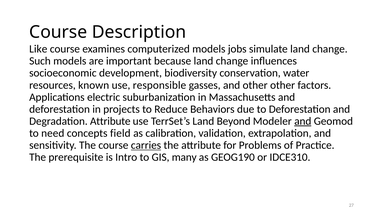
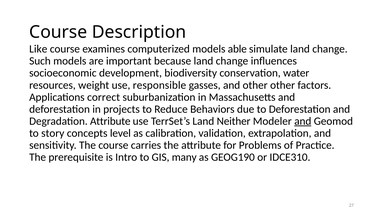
jobs: jobs -> able
known: known -> weight
electric: electric -> correct
Beyond: Beyond -> Neither
need: need -> story
field: field -> level
carries underline: present -> none
